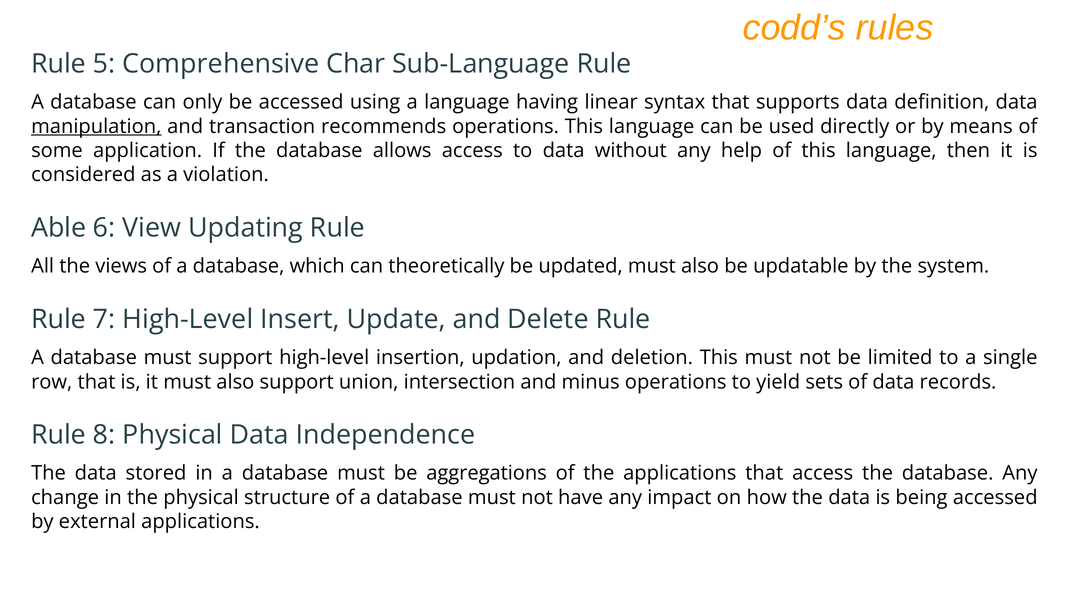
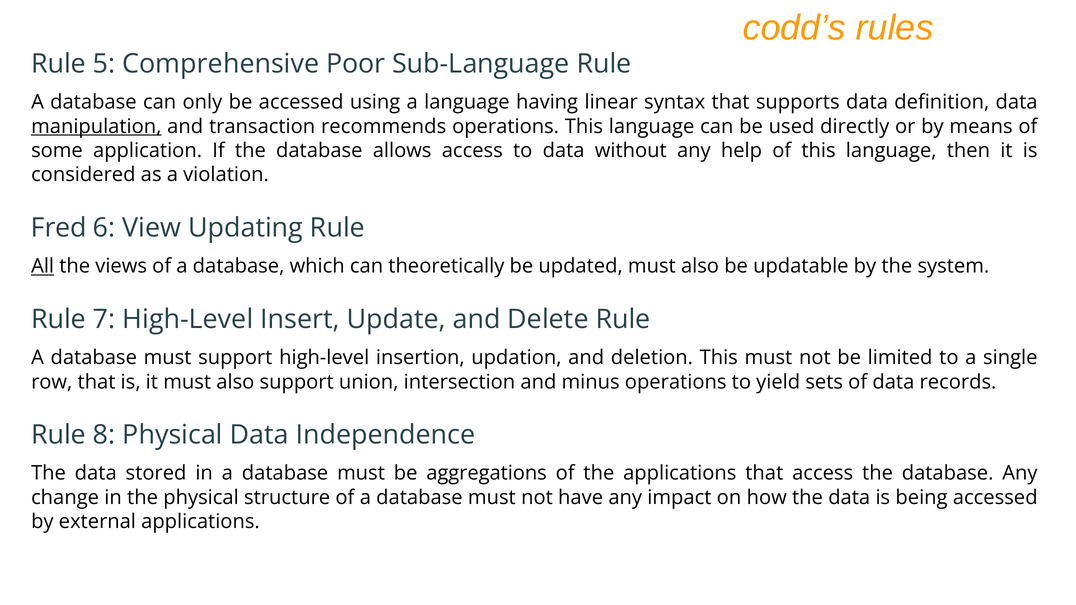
Char: Char -> Poor
Able: Able -> Fred
All underline: none -> present
